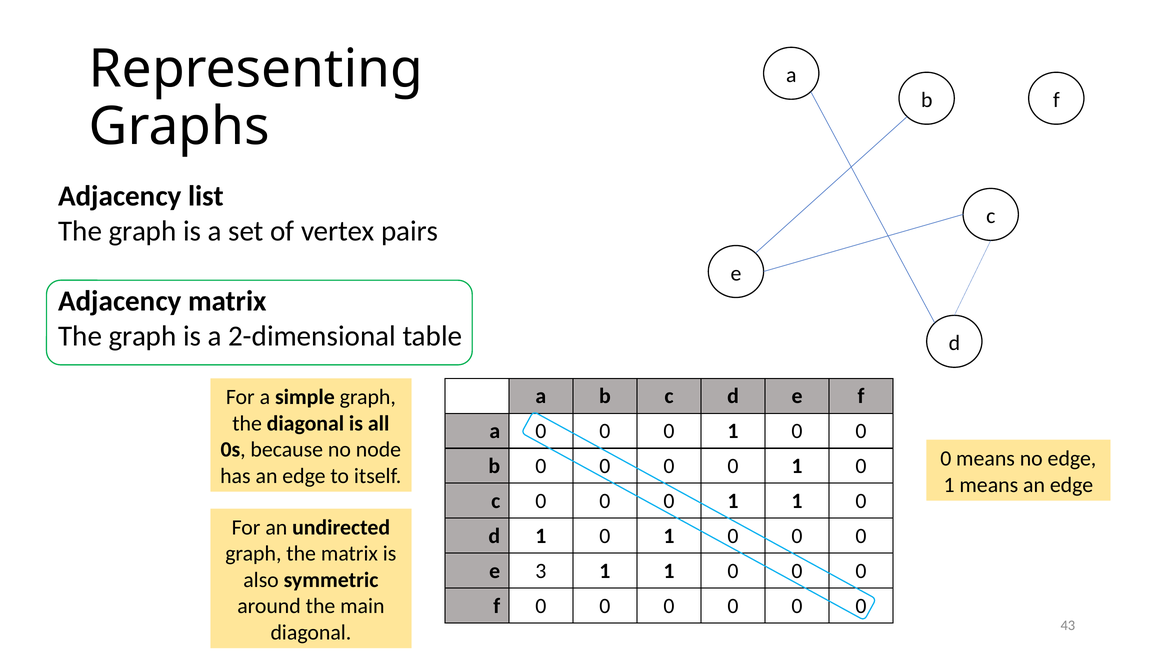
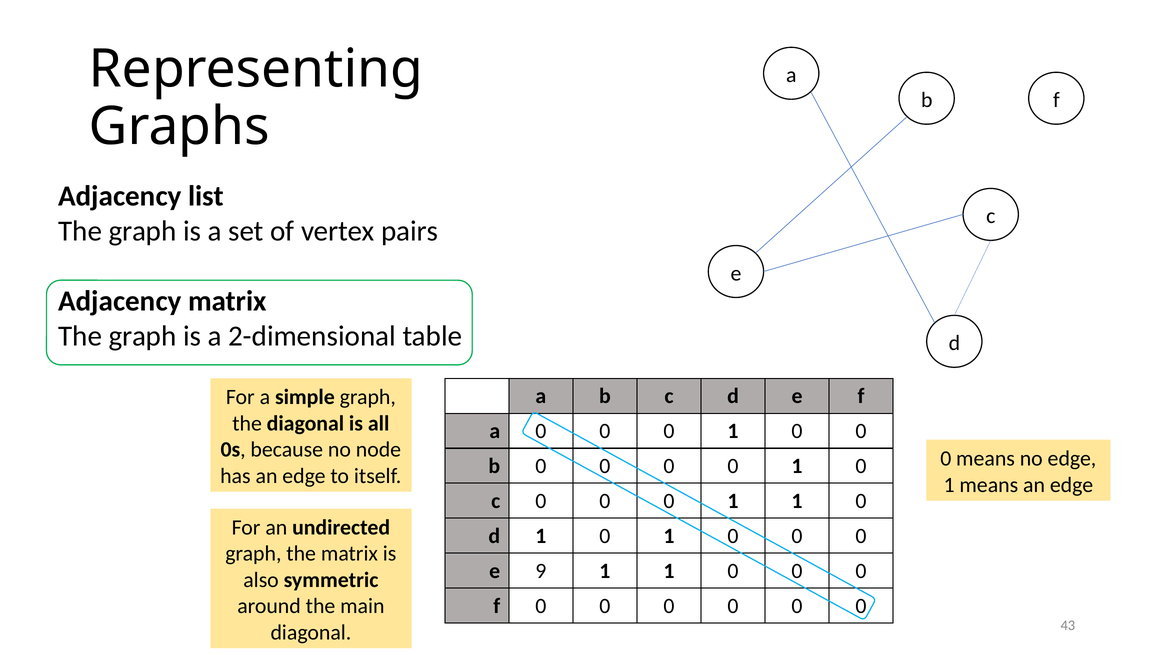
3: 3 -> 9
